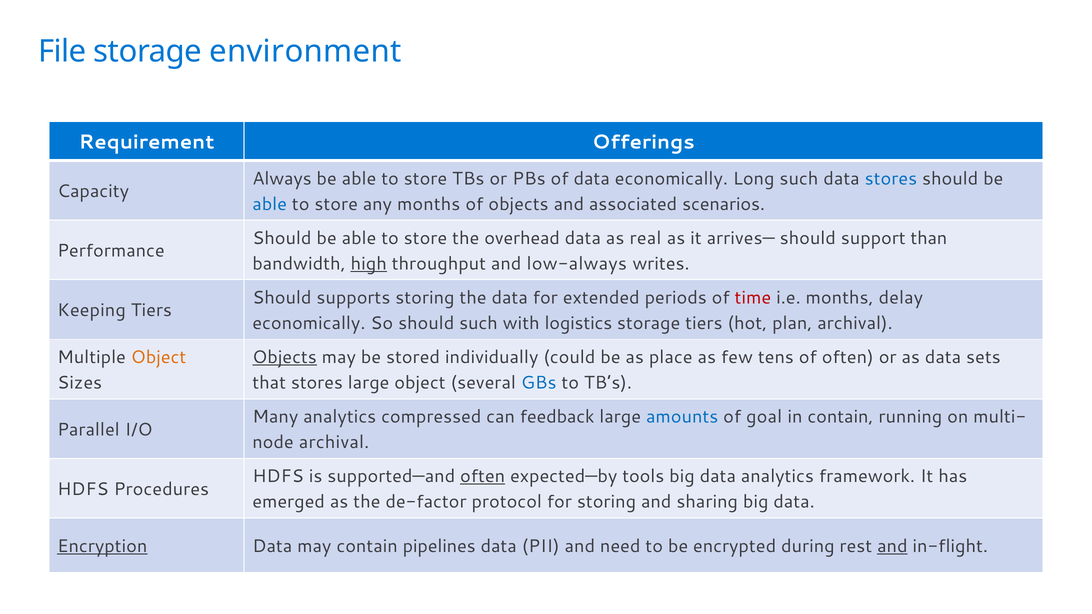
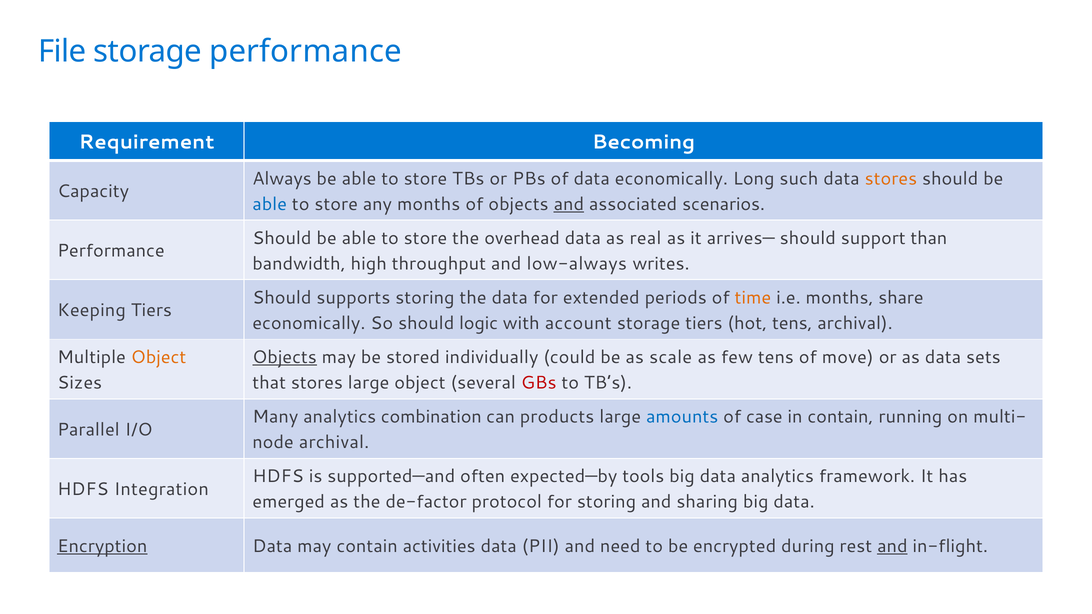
storage environment: environment -> performance
Offerings: Offerings -> Becoming
stores at (891, 179) colour: blue -> orange
and at (569, 204) underline: none -> present
high underline: present -> none
time colour: red -> orange
delay: delay -> share
should such: such -> logic
logistics: logistics -> account
hot plan: plan -> tens
place: place -> scale
of often: often -> move
GBs colour: blue -> red
compressed: compressed -> combination
feedback: feedback -> products
goal: goal -> case
often at (483, 476) underline: present -> none
Procedures: Procedures -> Integration
pipelines: pipelines -> activities
